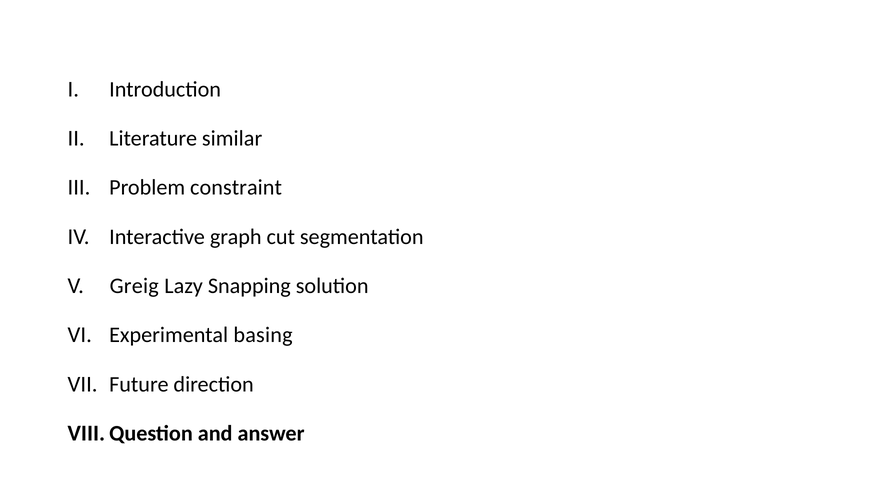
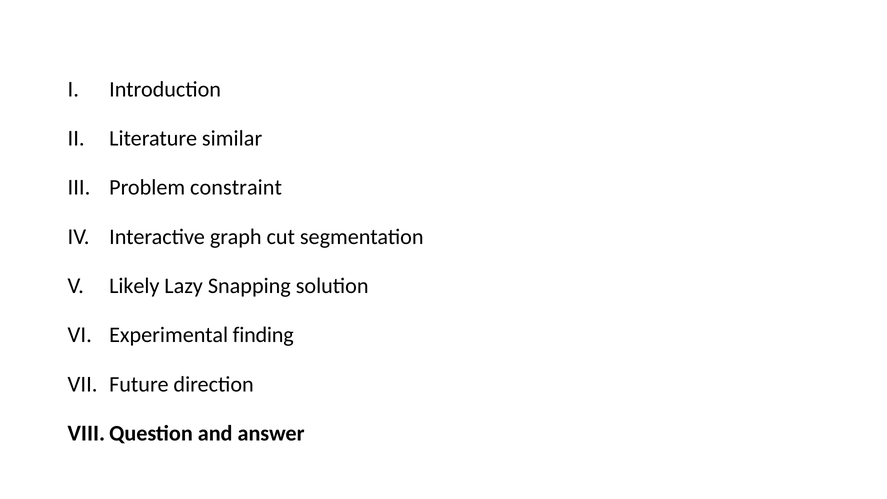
Greig: Greig -> Likely
basing: basing -> finding
